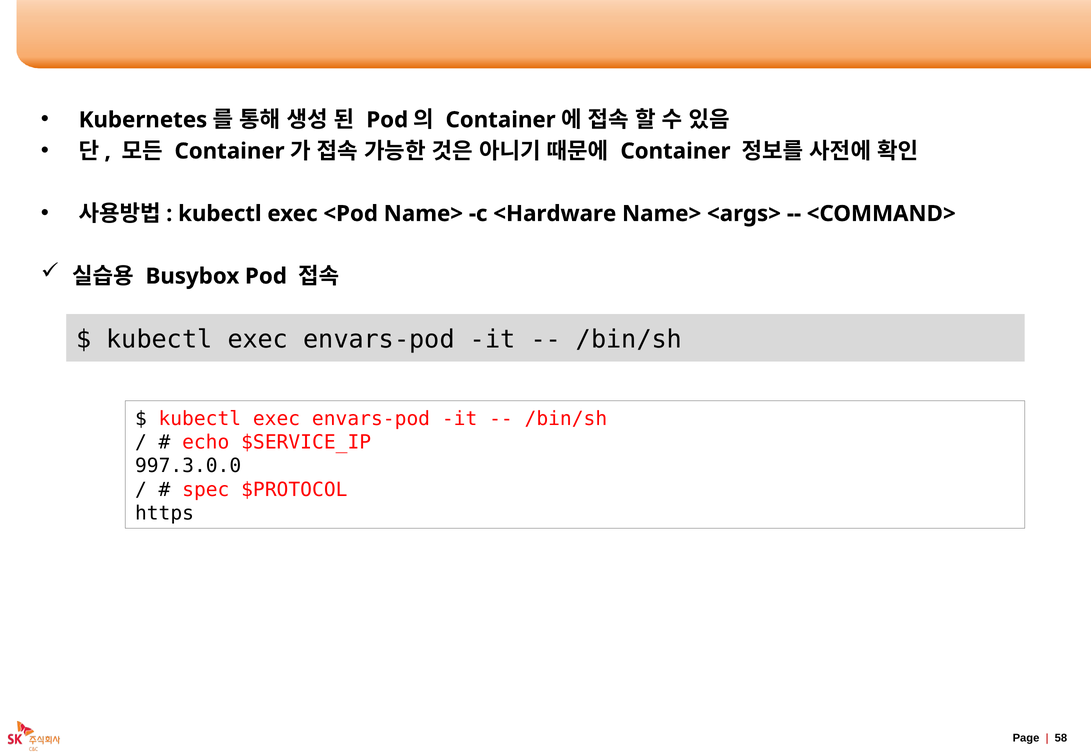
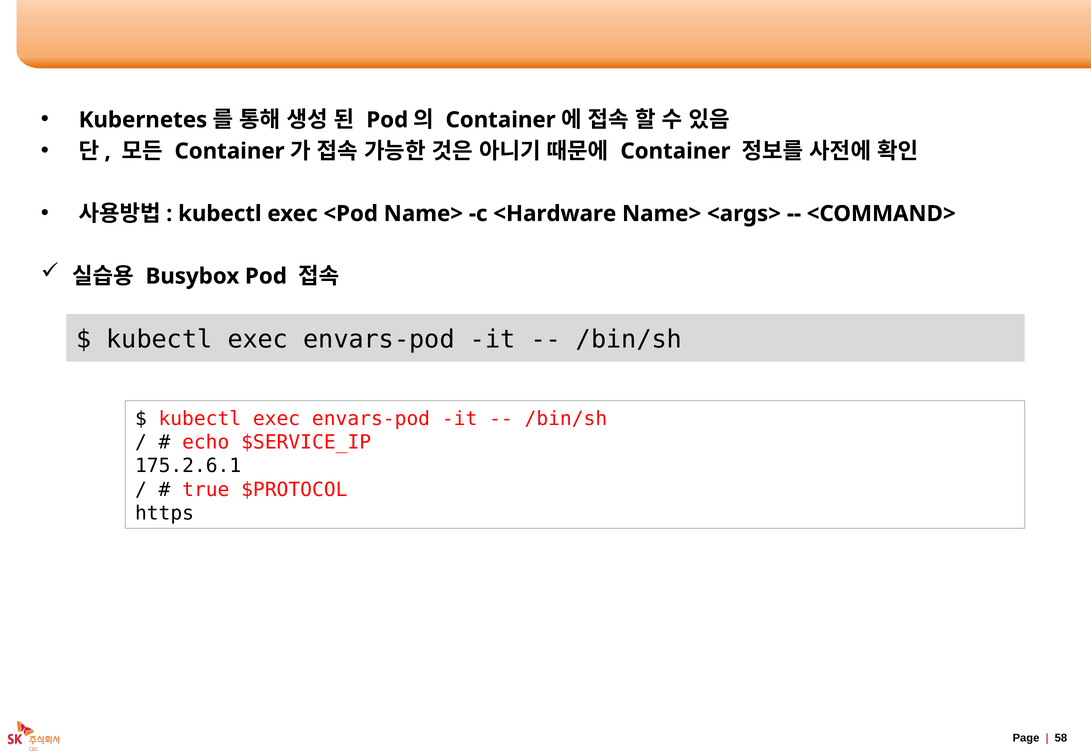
997.3.0.0: 997.3.0.0 -> 175.2.6.1
spec: spec -> true
